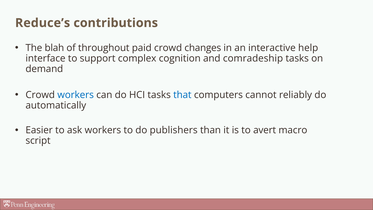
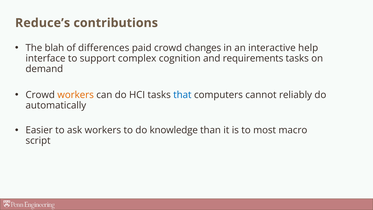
throughout: throughout -> differences
comradeship: comradeship -> requirements
workers at (76, 95) colour: blue -> orange
publishers: publishers -> knowledge
avert: avert -> most
